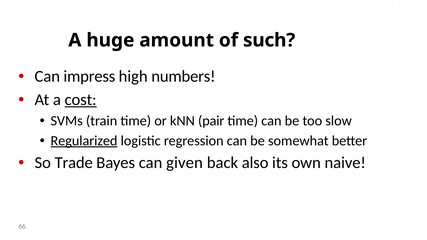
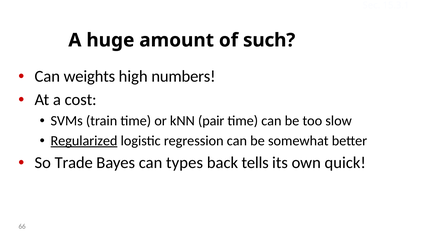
impress: impress -> weights
cost underline: present -> none
given: given -> types
also: also -> tells
naive: naive -> quick
